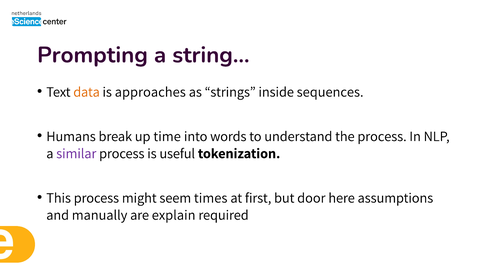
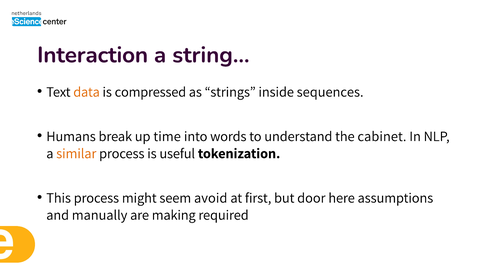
Prompting: Prompting -> Interaction
approaches: approaches -> compressed
the process: process -> cabinet
similar colour: purple -> orange
times: times -> avoid
explain: explain -> making
